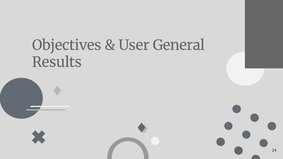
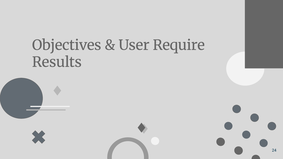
General: General -> Require
